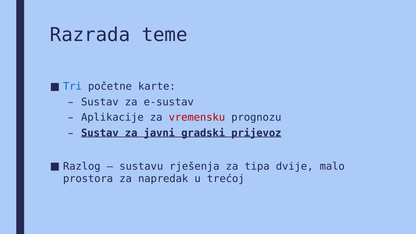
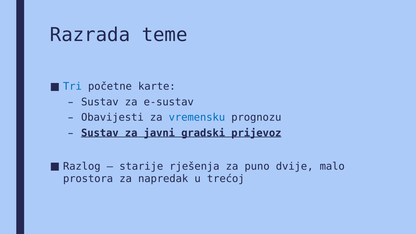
Aplikacije: Aplikacije -> Obavijesti
vremensku colour: red -> blue
sustavu: sustavu -> starije
tipa: tipa -> puno
